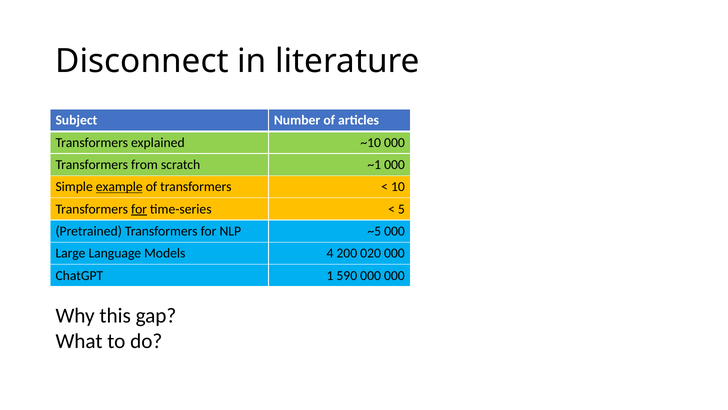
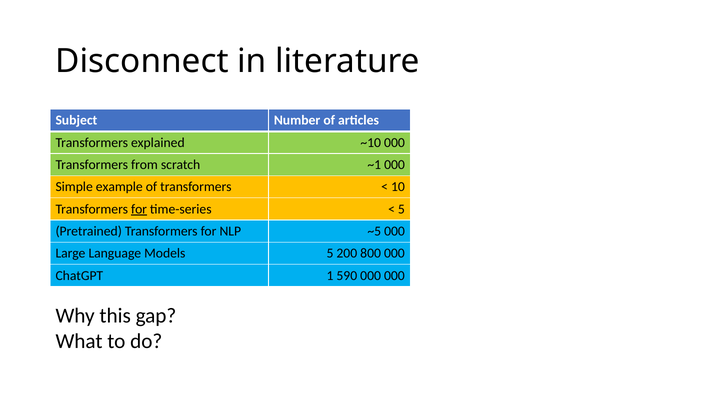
example underline: present -> none
Models 4: 4 -> 5
020: 020 -> 800
